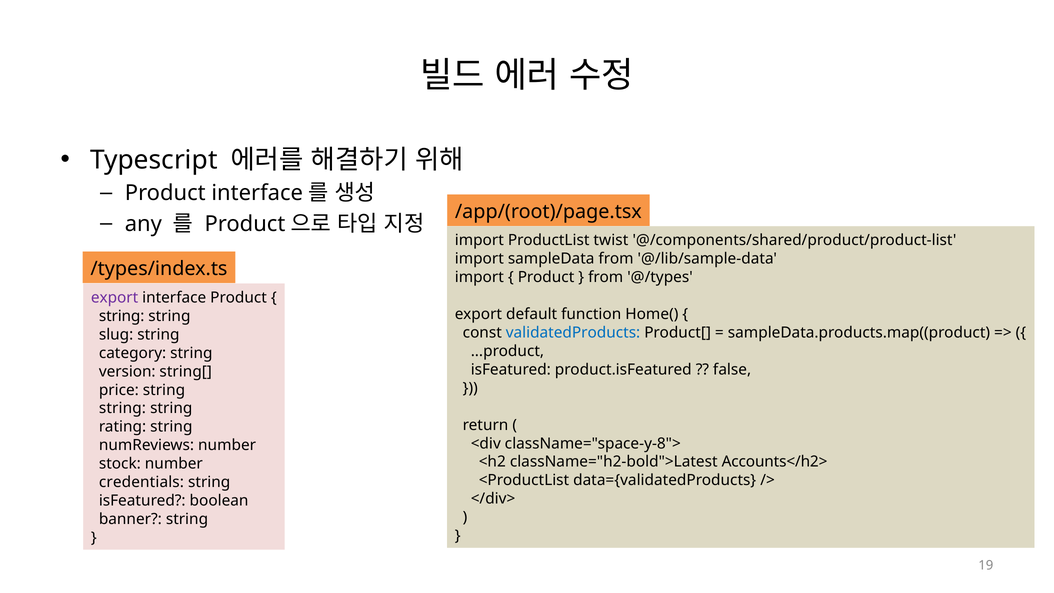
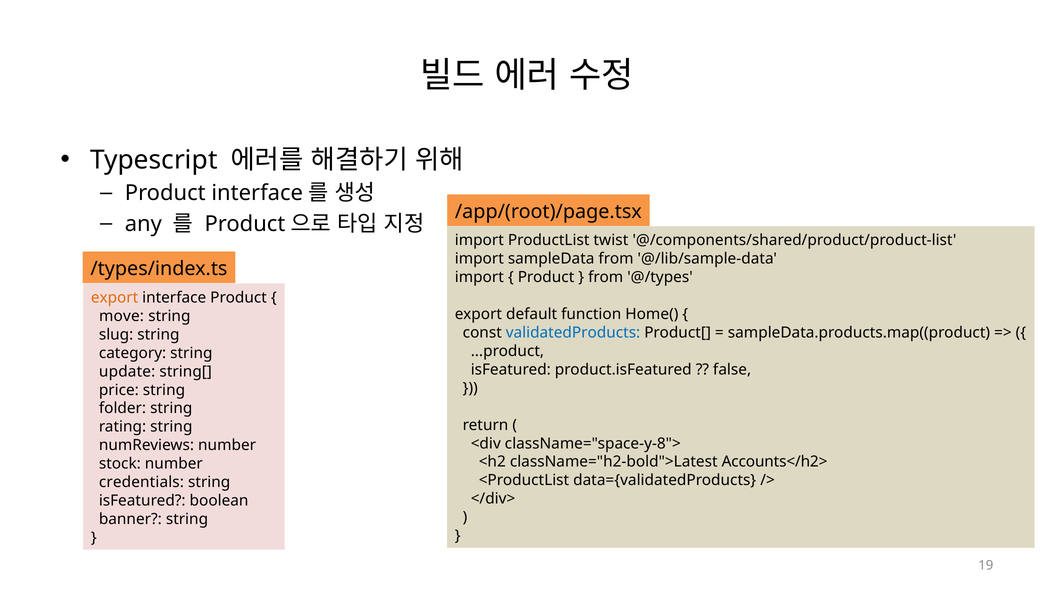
export at (115, 298) colour: purple -> orange
string at (122, 316): string -> move
version: version -> update
string at (122, 408): string -> folder
